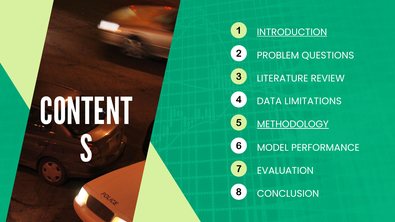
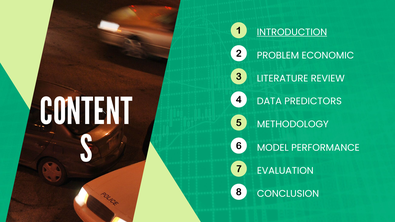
QUESTIONS: QUESTIONS -> ECONOMIC
LIMITATIONS: LIMITATIONS -> PREDICTORS
METHODOLOGY underline: present -> none
